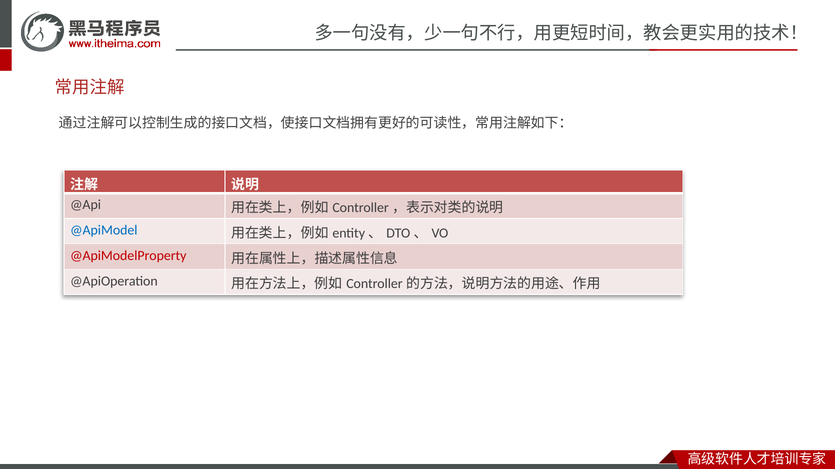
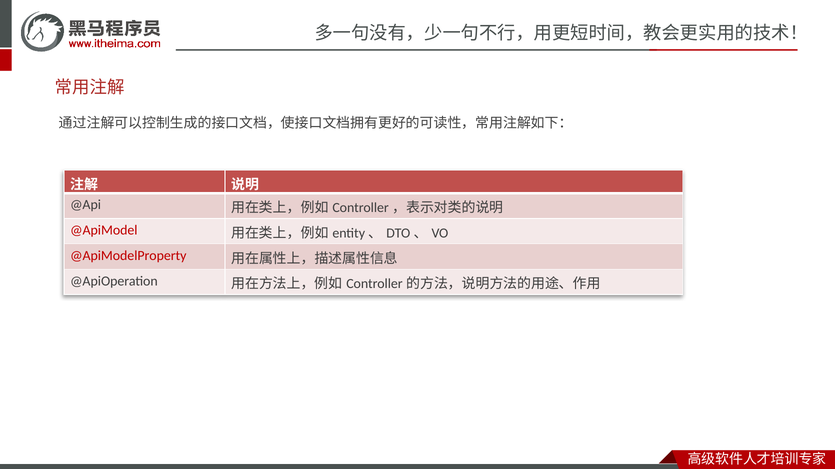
@ApiModel colour: blue -> red
